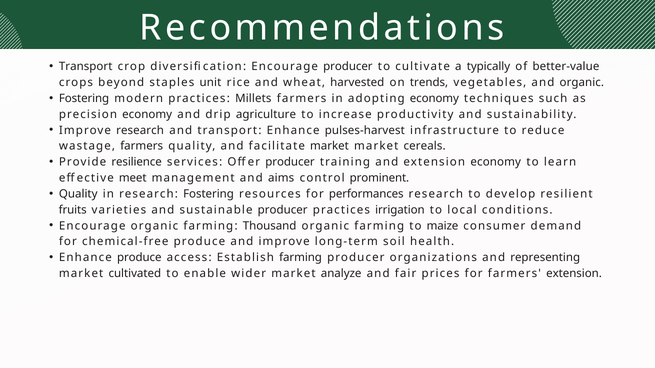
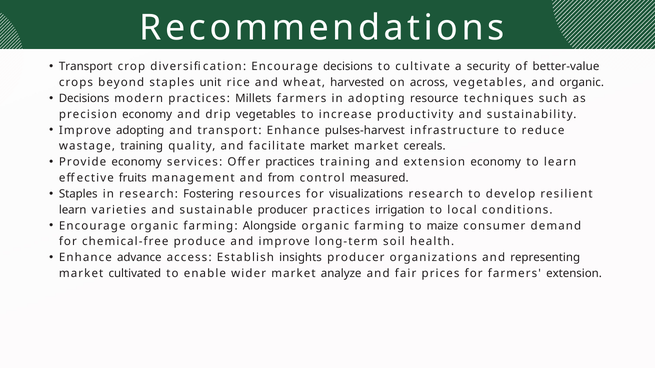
Encourage producer: producer -> decisions
typically: typically -> security
trends: trends -> across
Fostering at (84, 99): Fostering -> Decisions
adopting economy: economy -> resource
drip agriculture: agriculture -> vegetables
Improve research: research -> adopting
wastage farmers: farmers -> training
Provide resilience: resilience -> economy
Offer producer: producer -> practices
meet: meet -> fruits
aims: aims -> from
prominent: prominent -> measured
Quality at (78, 194): Quality -> Staples
performances: performances -> visualizations
fruits at (73, 210): fruits -> learn
Thousand: Thousand -> Alongside
Enhance produce: produce -> advance
Establish farming: farming -> insights
